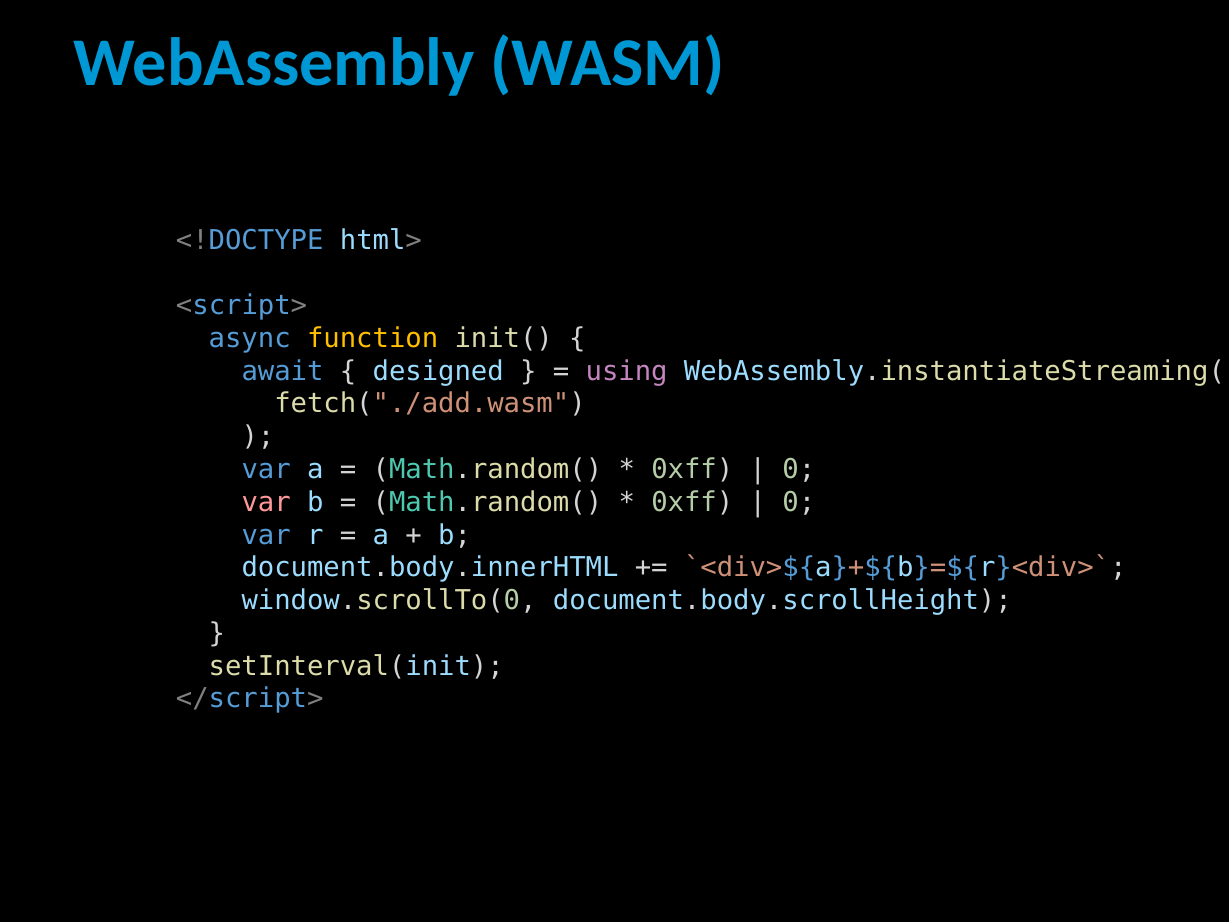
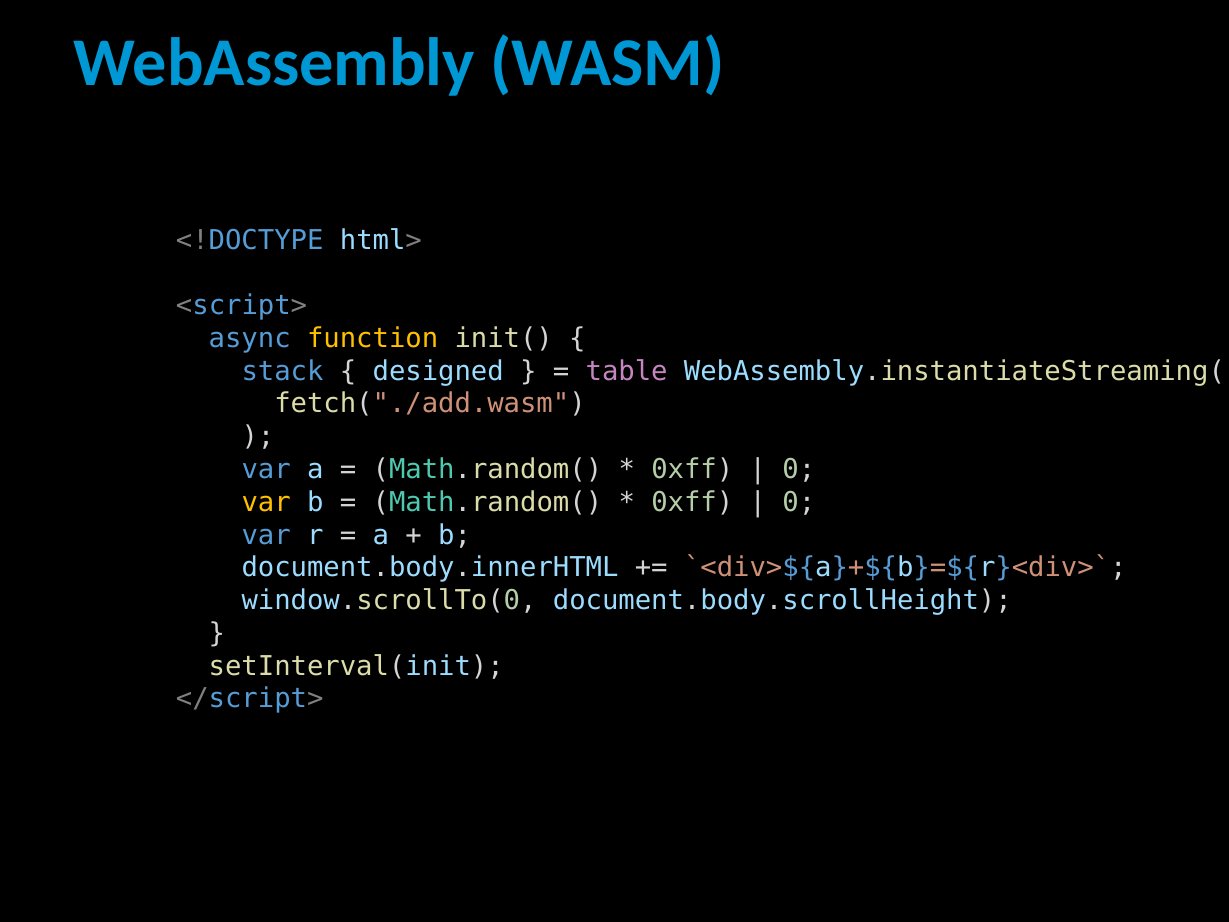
await: await -> stack
using: using -> table
var at (266, 502) colour: pink -> yellow
